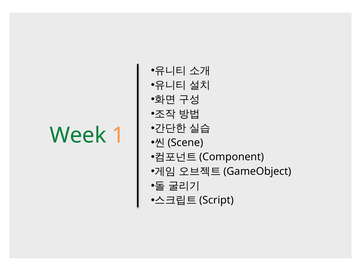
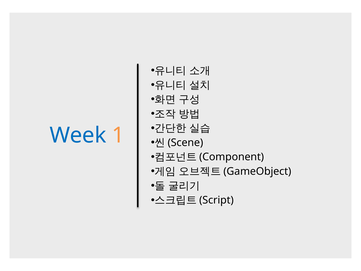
Week colour: green -> blue
